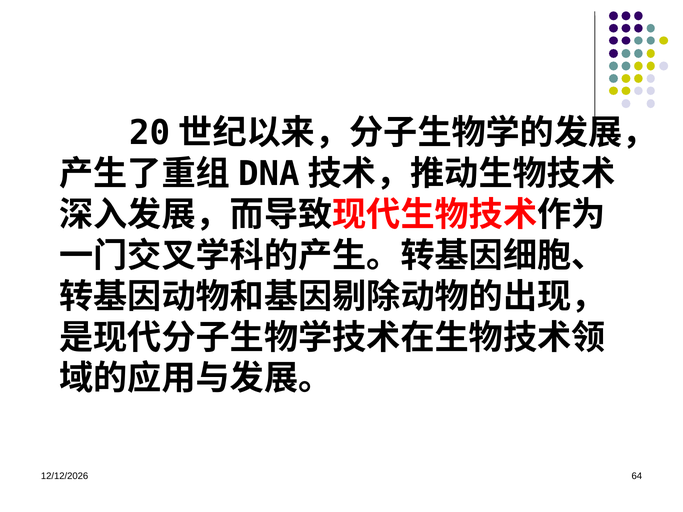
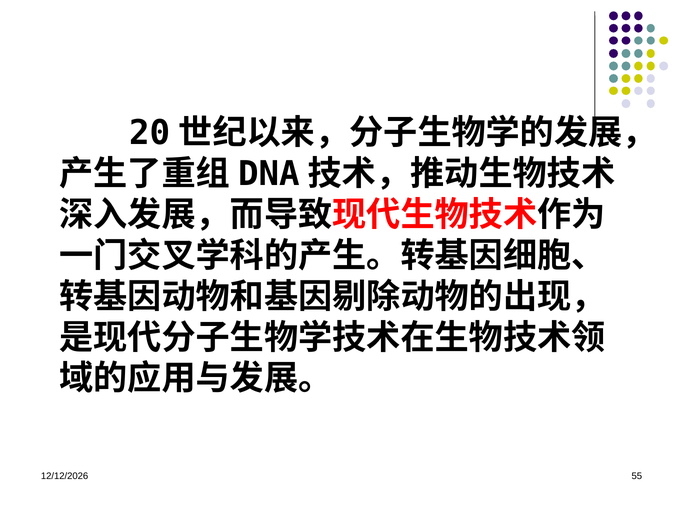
64: 64 -> 55
